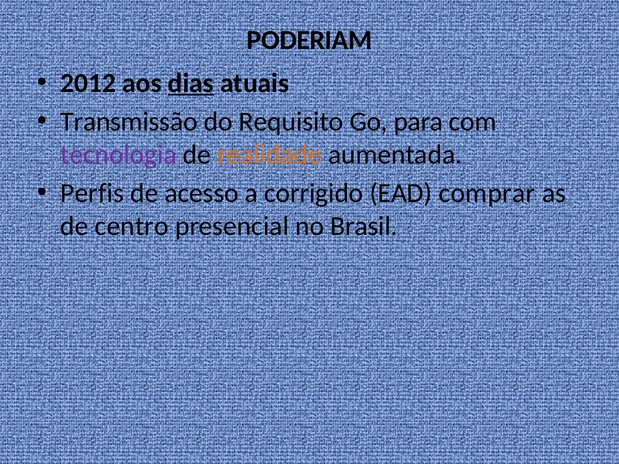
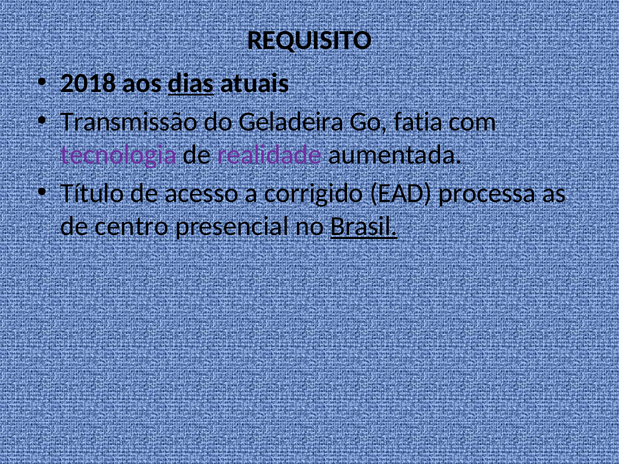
PODERIAM: PODERIAM -> REQUISITO
2012: 2012 -> 2018
Requisito: Requisito -> Geladeira
para: para -> fatia
realidade colour: orange -> purple
Perfis: Perfis -> Título
comprar: comprar -> processa
Brasil underline: none -> present
